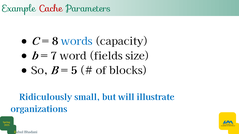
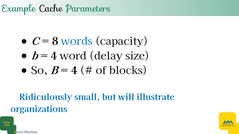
Cache colour: red -> black
7 at (54, 56): 7 -> 4
fields: fields -> delay
5 at (74, 71): 5 -> 4
